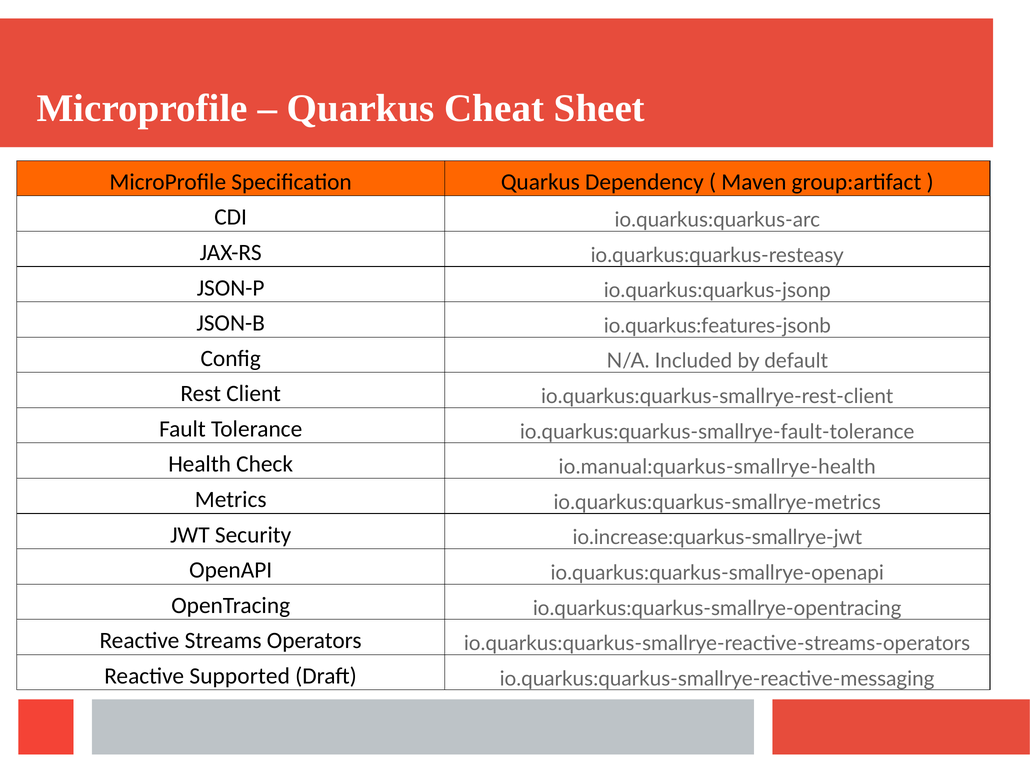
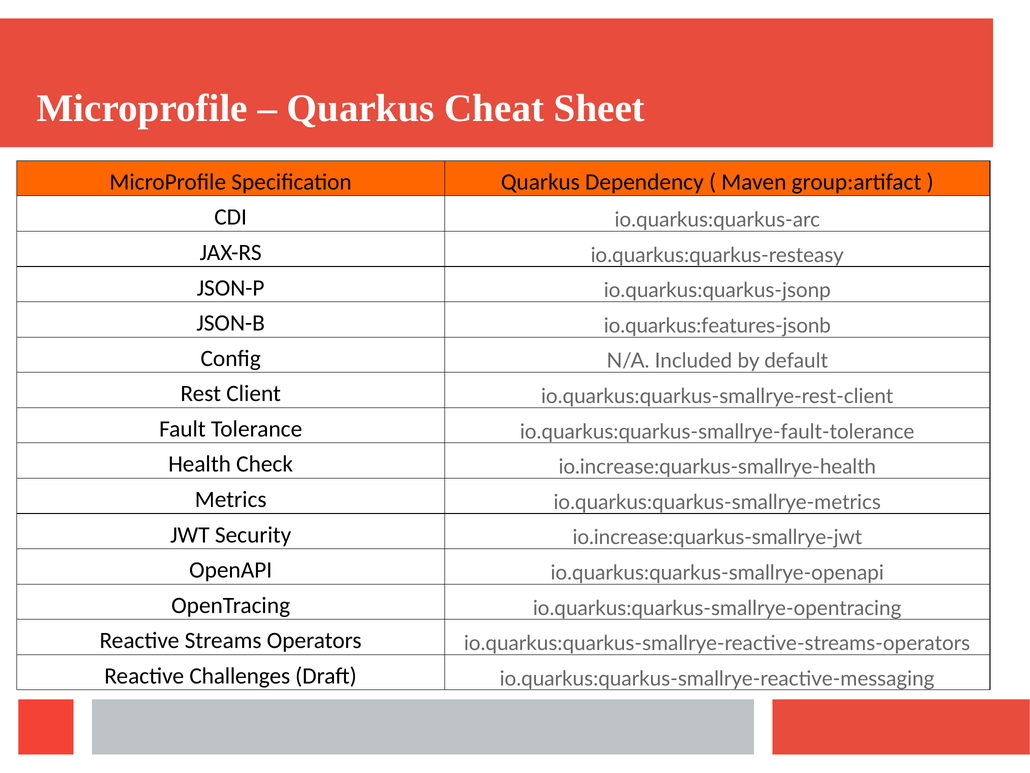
io.manual:quarkus-smallrye-health: io.manual:quarkus-smallrye-health -> io.increase:quarkus-smallrye-health
Supported: Supported -> Challenges
